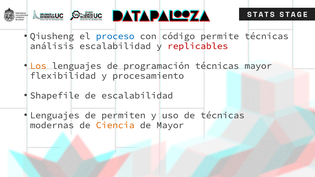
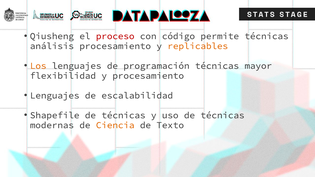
proceso colour: blue -> red
análisis escalabilidad: escalabilidad -> procesamiento
replicables colour: red -> orange
Shapefile at (55, 96): Shapefile -> Lenguajes
Lenguajes at (55, 115): Lenguajes -> Shapefile
permiten at (123, 115): permiten -> técnicas
de Mayor: Mayor -> Texto
